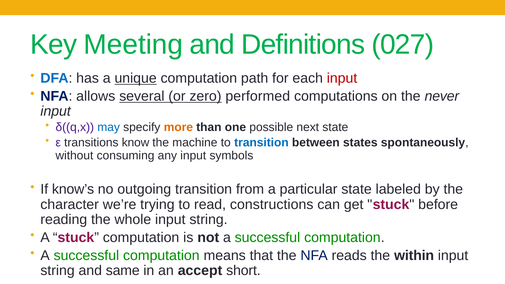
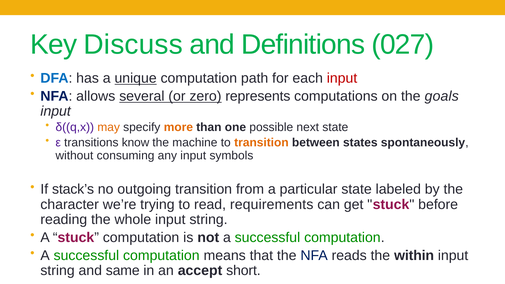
Meeting: Meeting -> Discuss
performed: performed -> represents
never: never -> goals
may colour: blue -> orange
transition at (261, 143) colour: blue -> orange
know’s: know’s -> stack’s
constructions: constructions -> requirements
